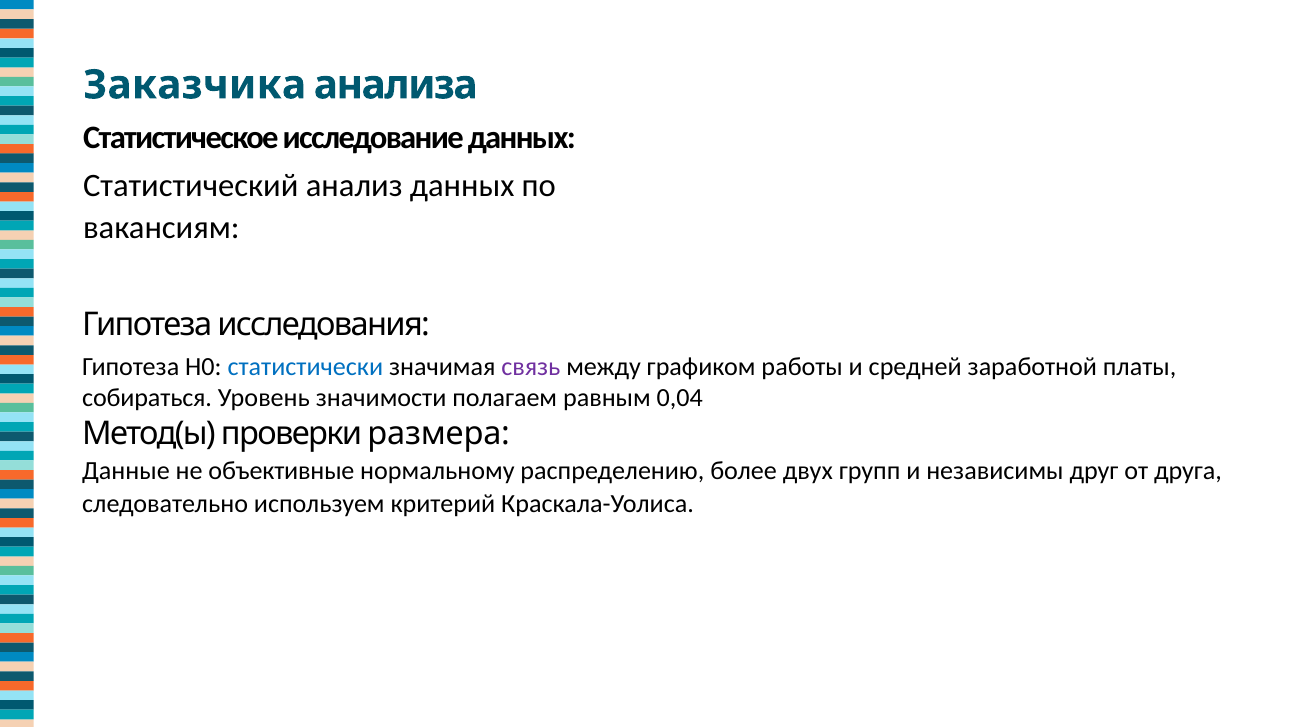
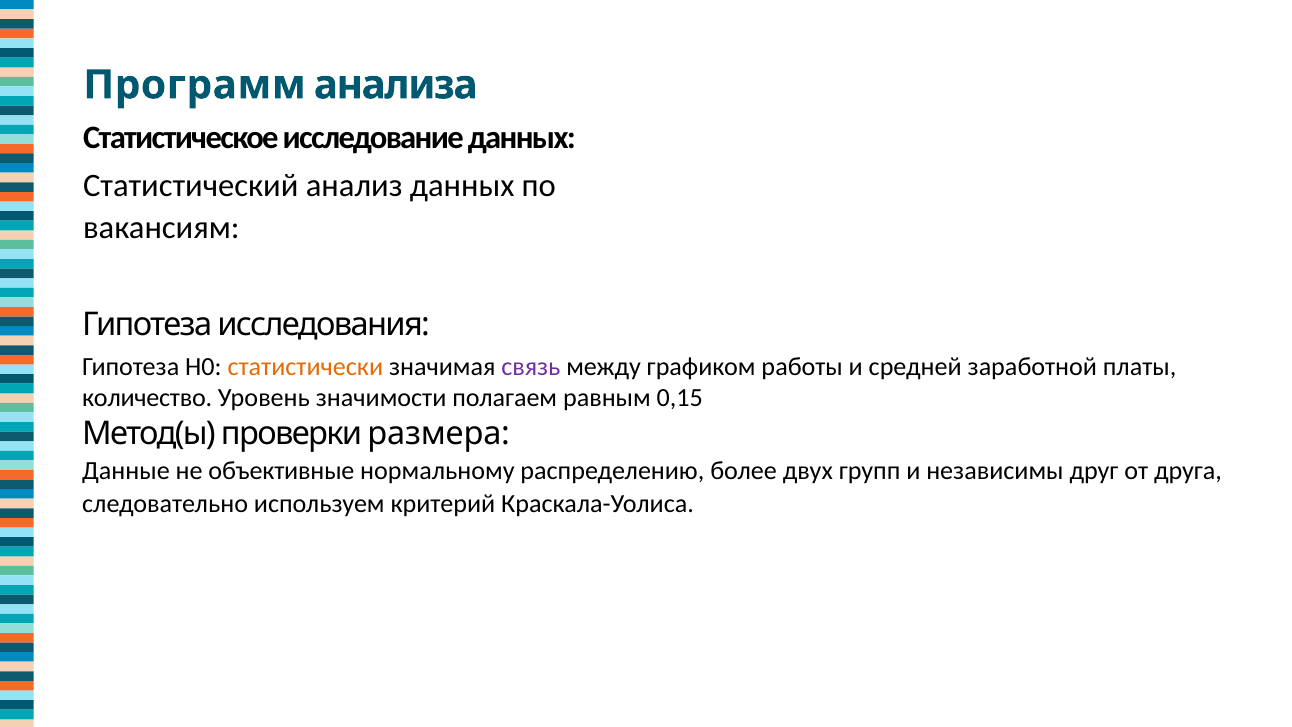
Заказчика: Заказчика -> Программ
статистически colour: blue -> orange
собираться: собираться -> количество
0,04: 0,04 -> 0,15
